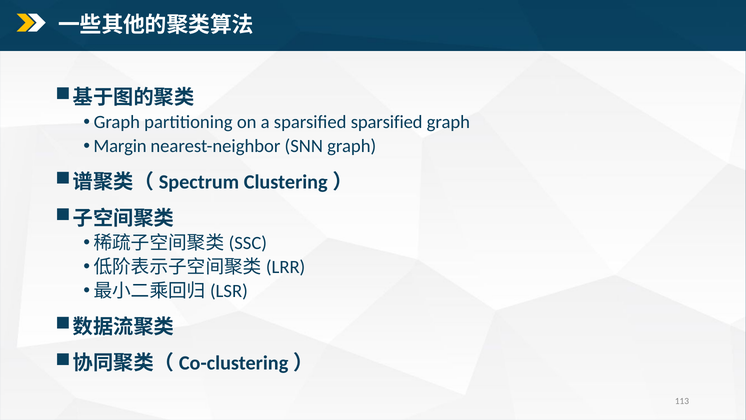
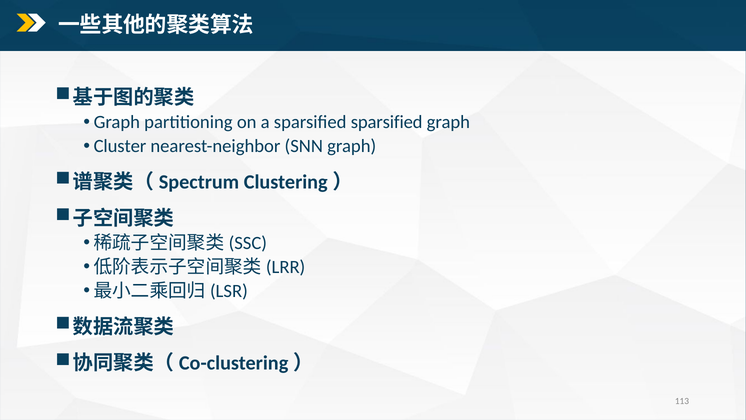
Margin: Margin -> Cluster
